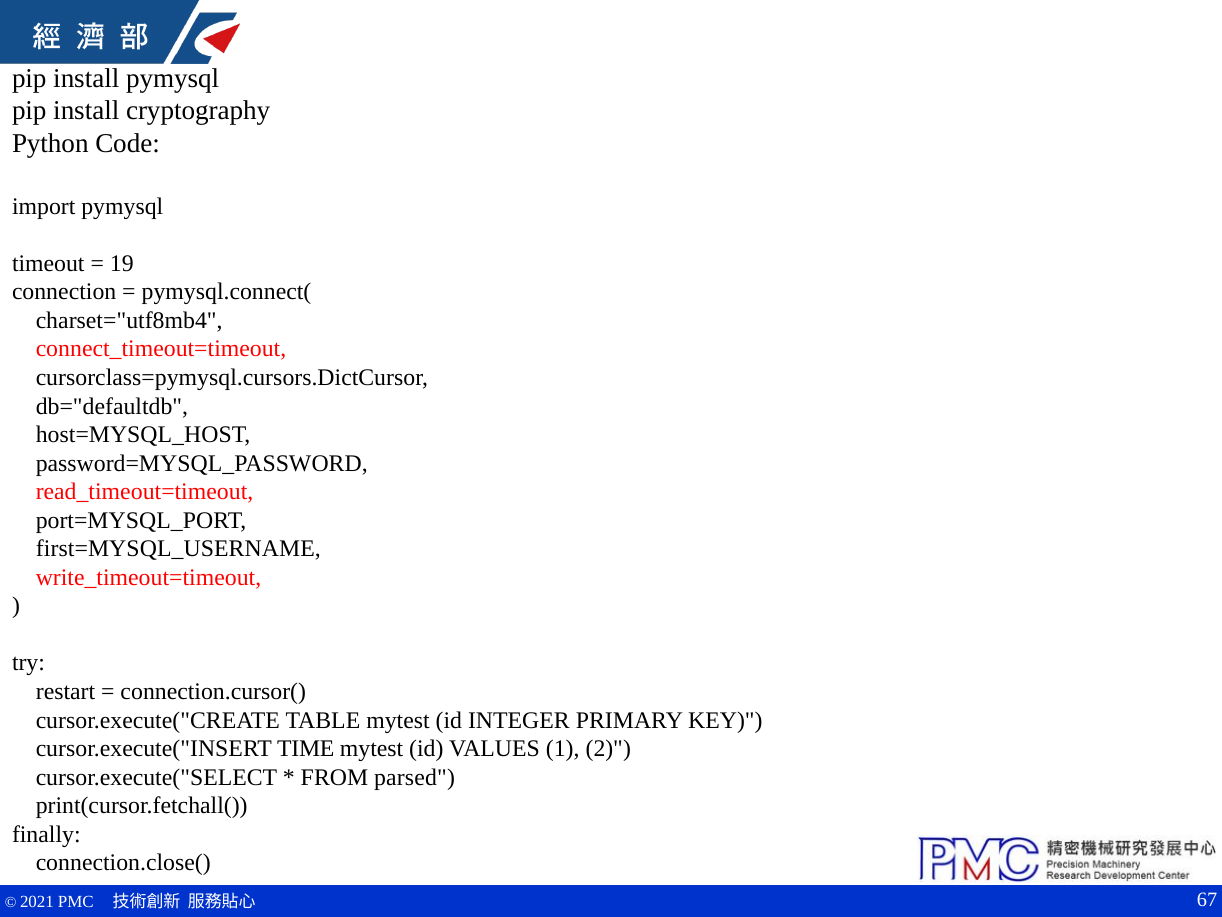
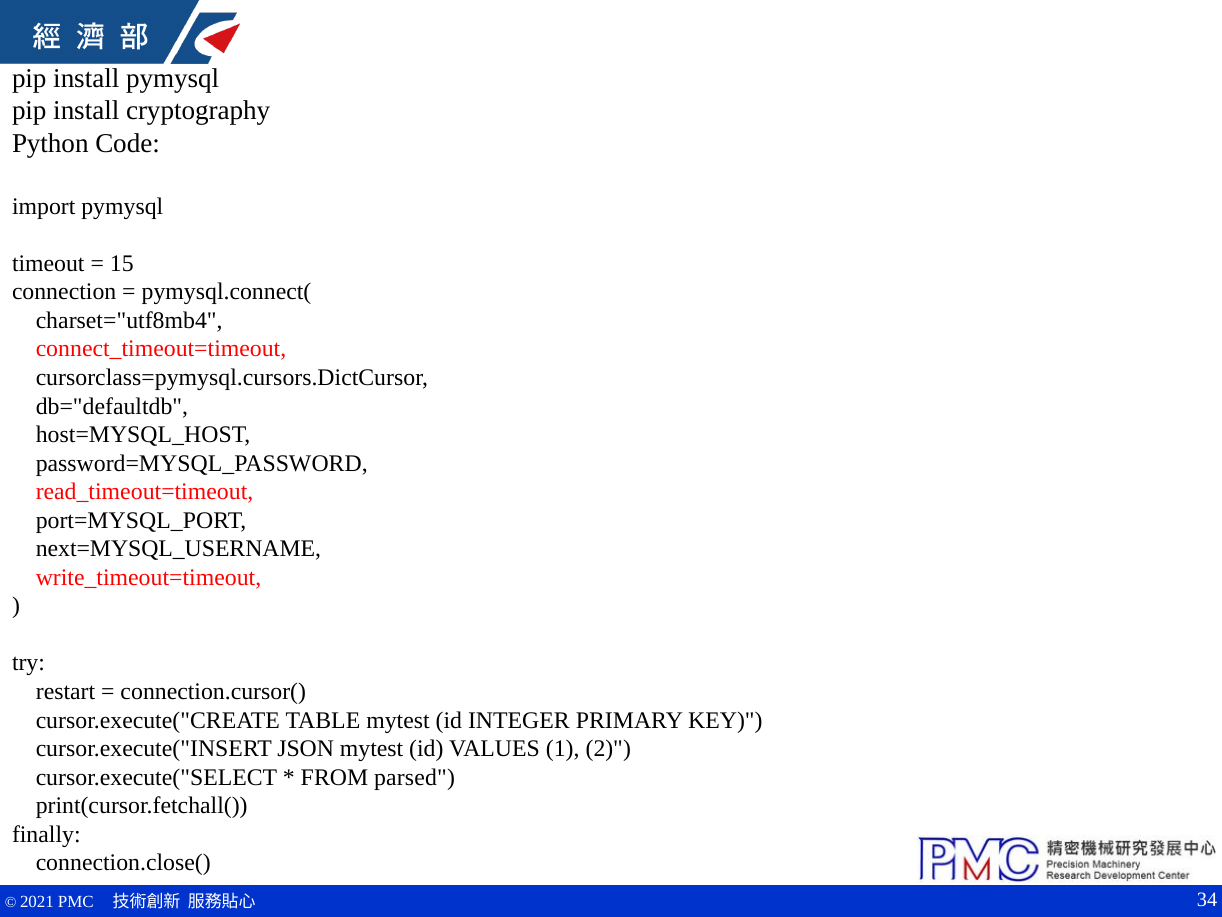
19: 19 -> 15
first=MYSQL_USERNAME: first=MYSQL_USERNAME -> next=MYSQL_USERNAME
TIME: TIME -> JSON
67: 67 -> 34
